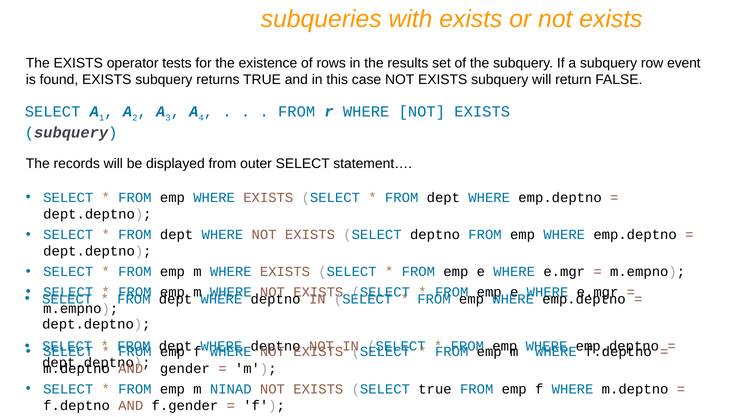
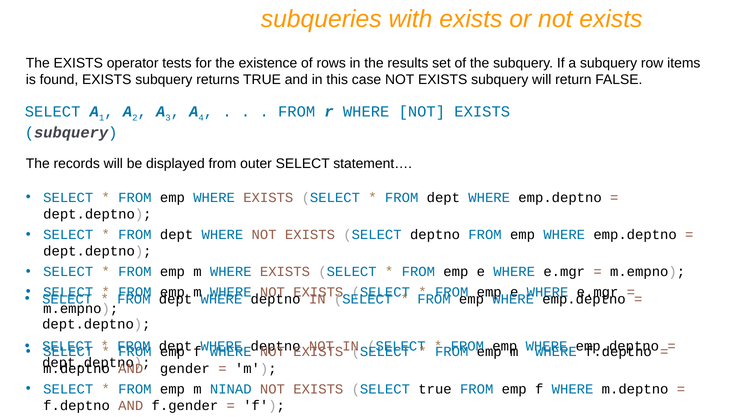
event: event -> items
